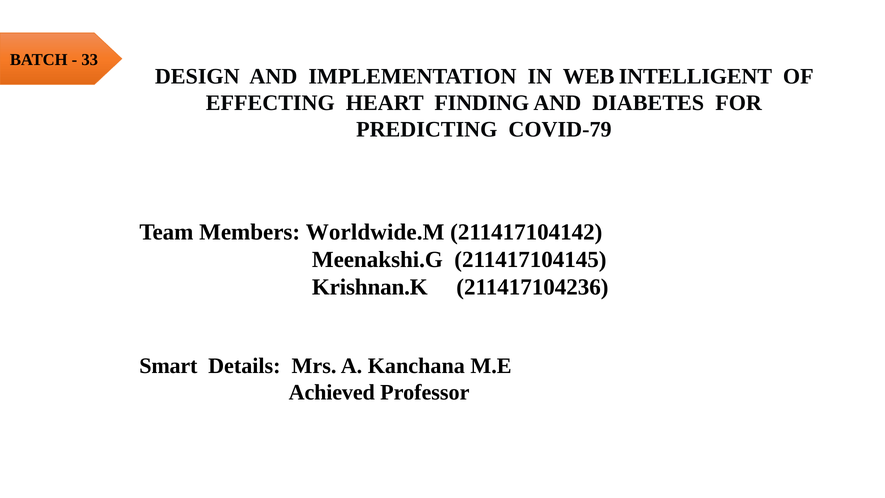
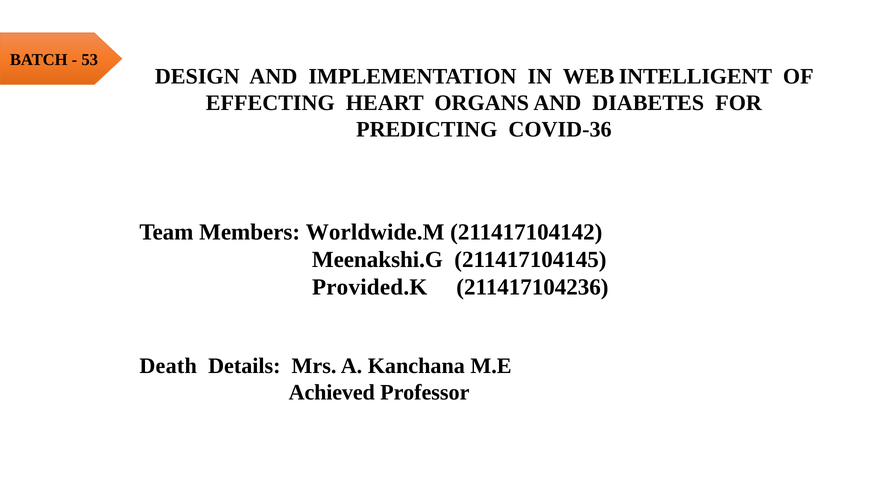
33: 33 -> 53
FINDING: FINDING -> ORGANS
COVID-79: COVID-79 -> COVID-36
Krishnan.K: Krishnan.K -> Provided.K
Smart: Smart -> Death
